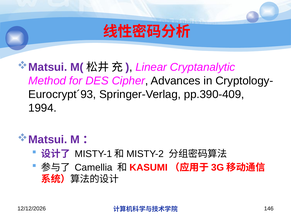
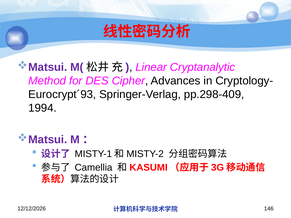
pp.390-409: pp.390-409 -> pp.298-409
